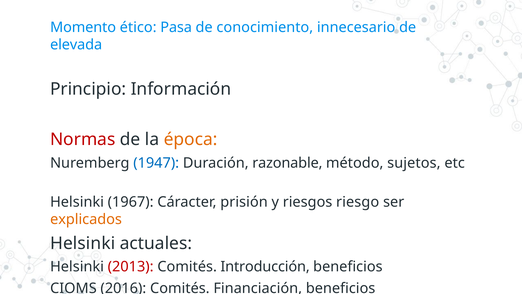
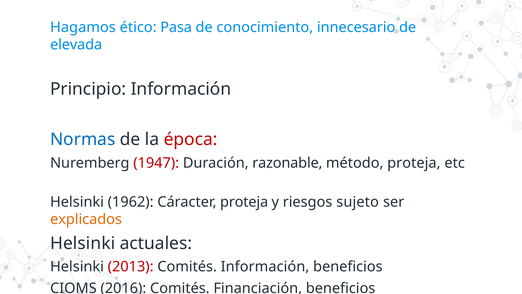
Momento: Momento -> Hagamos
Normas colour: red -> blue
época colour: orange -> red
1947 colour: blue -> red
método sujetos: sujetos -> proteja
1967: 1967 -> 1962
Cáracter prisión: prisión -> proteja
riesgo: riesgo -> sujeto
Comités Introducción: Introducción -> Información
